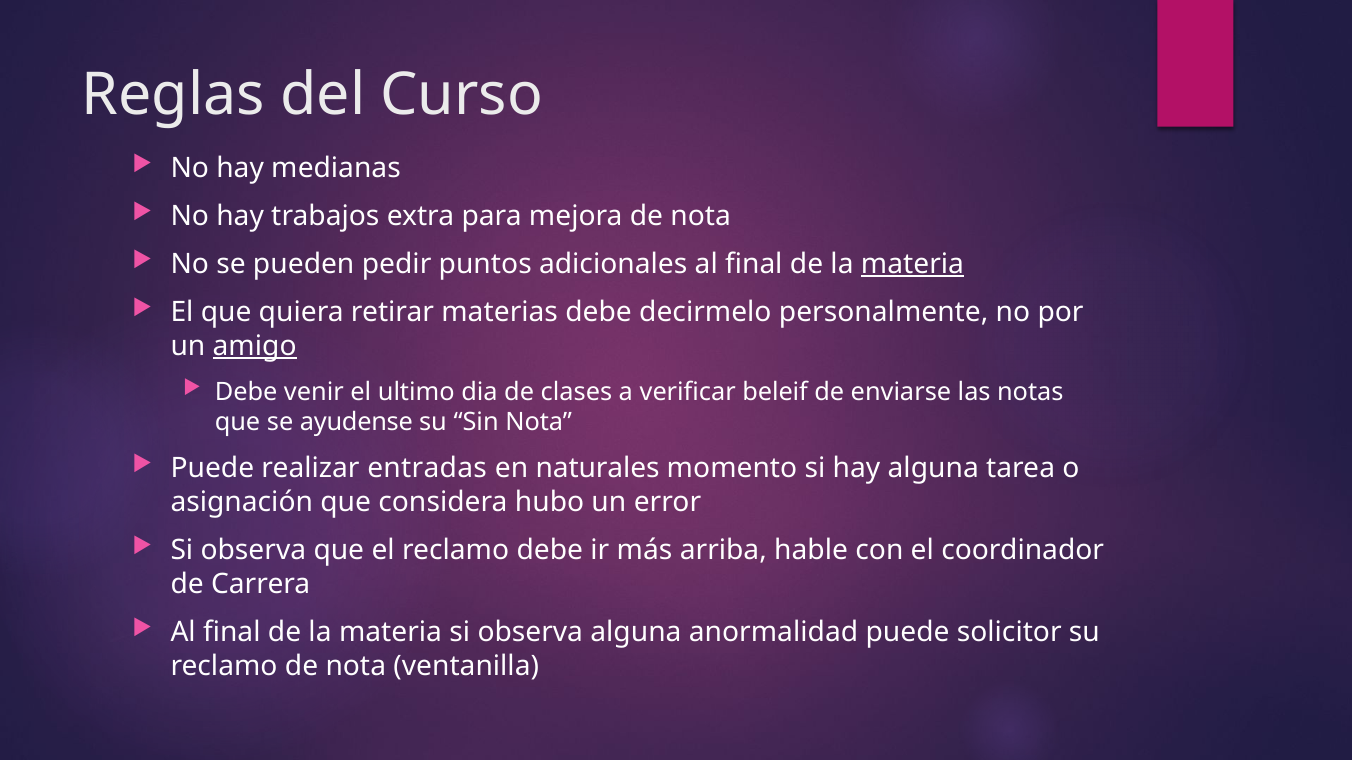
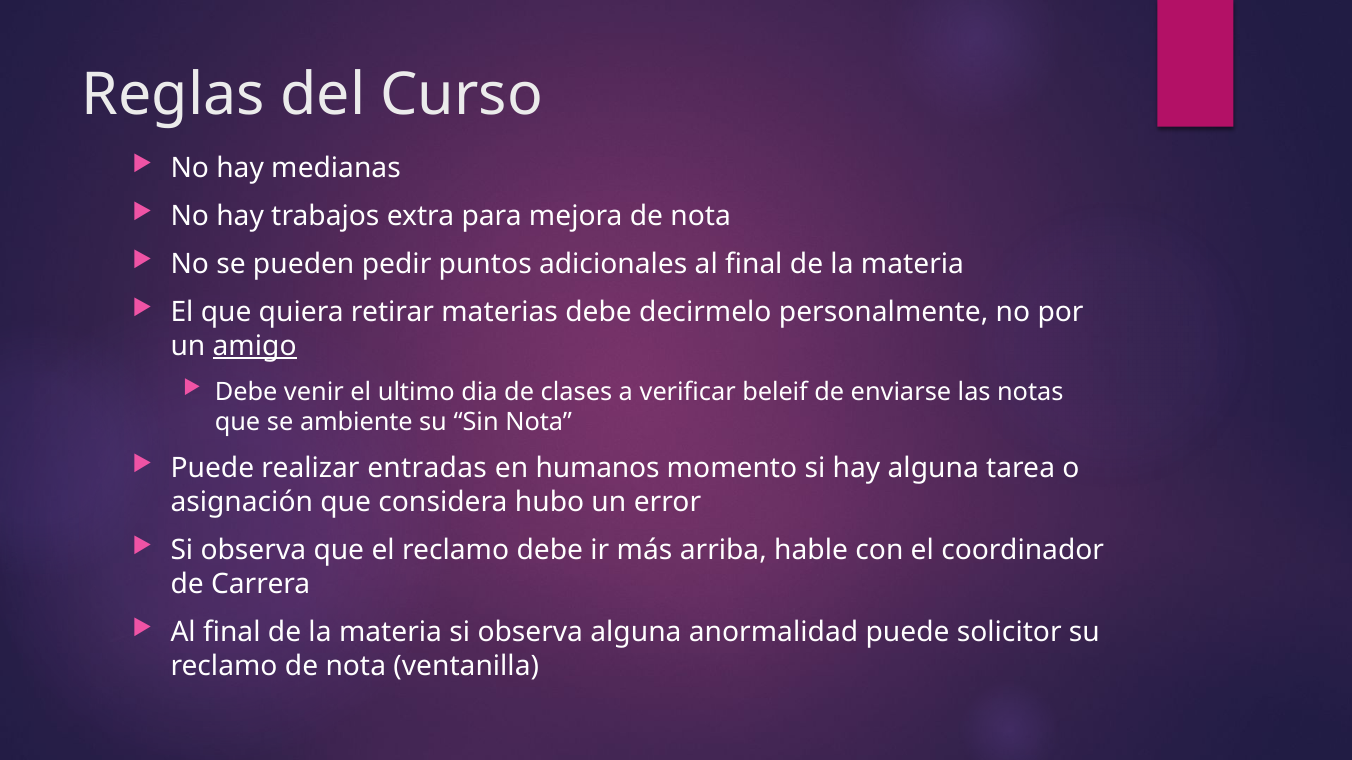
materia at (912, 264) underline: present -> none
ayudense: ayudense -> ambiente
naturales: naturales -> humanos
